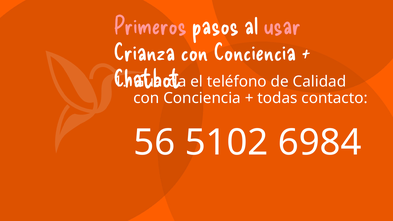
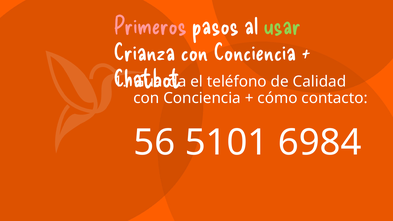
usar colour: pink -> light green
todas: todas -> cómo
5102: 5102 -> 5101
